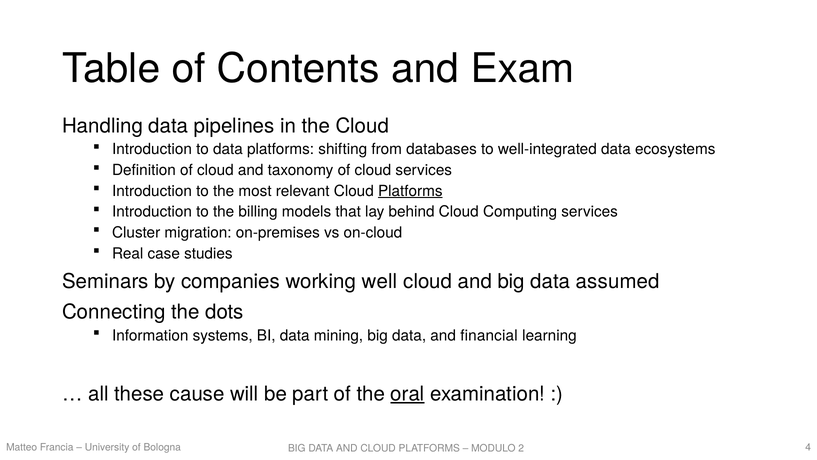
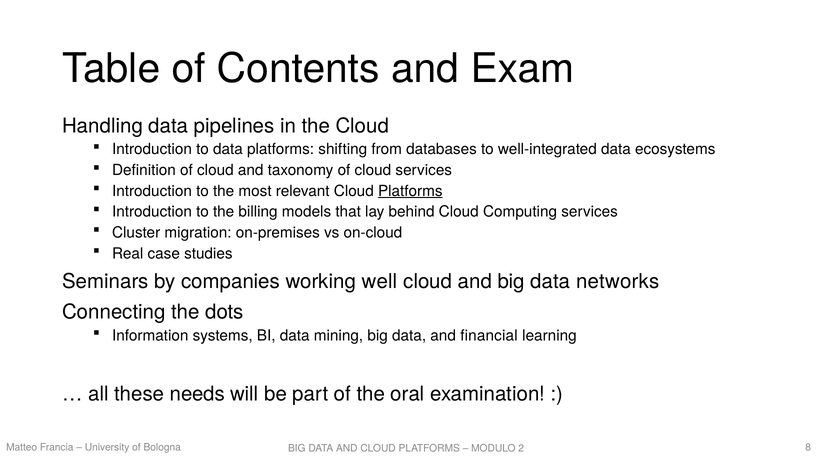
assumed: assumed -> networks
cause: cause -> needs
oral underline: present -> none
4: 4 -> 8
